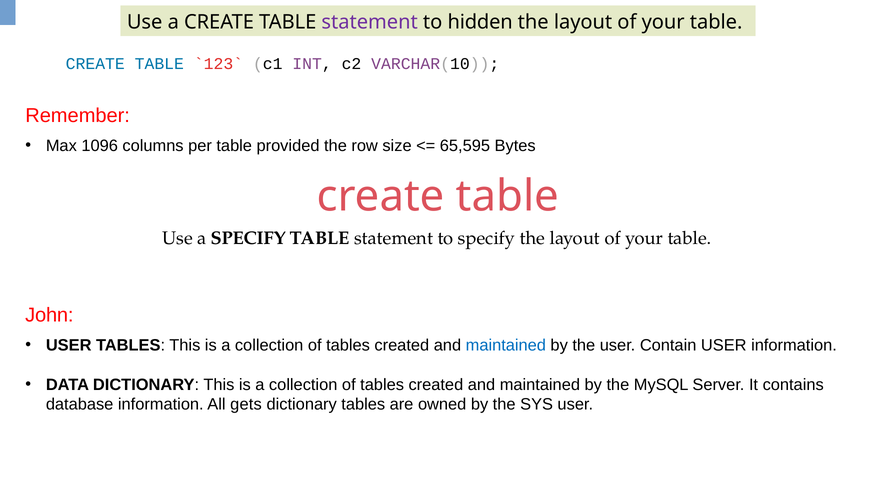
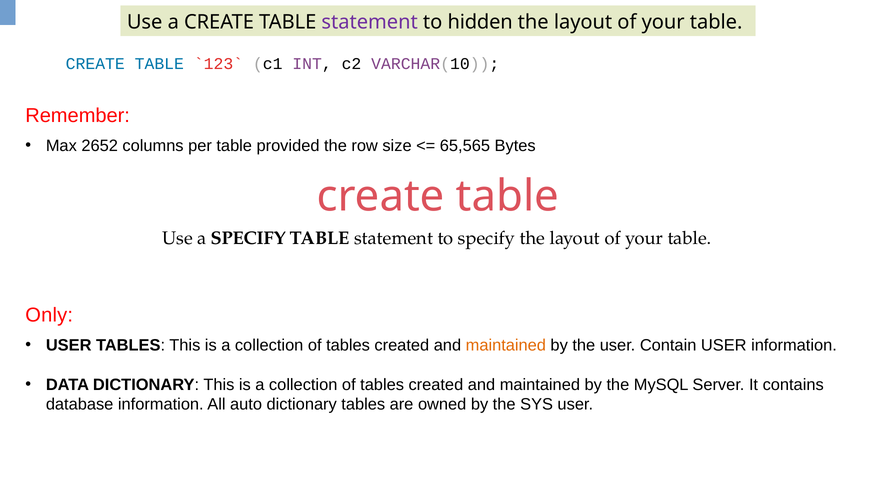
1096: 1096 -> 2652
65,595: 65,595 -> 65,565
John: John -> Only
maintained at (506, 345) colour: blue -> orange
gets: gets -> auto
